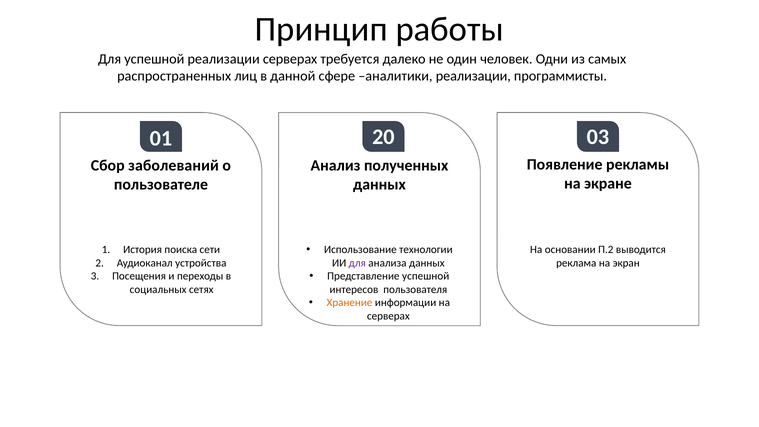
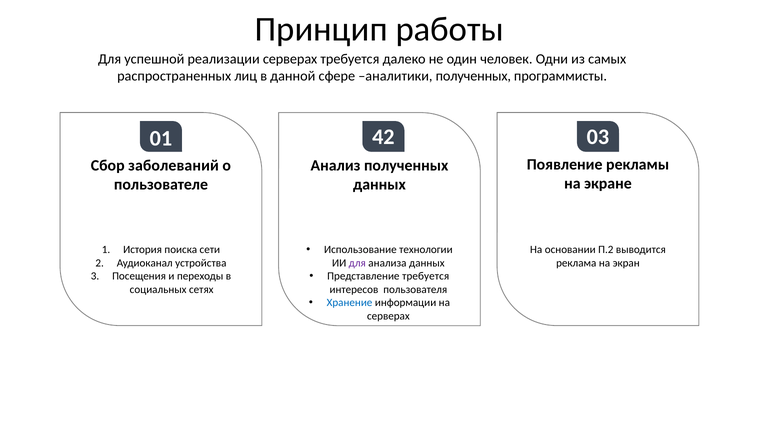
аналитики реализации: реализации -> полученных
20: 20 -> 42
Представление успешной: успешной -> требуется
Хранение colour: orange -> blue
